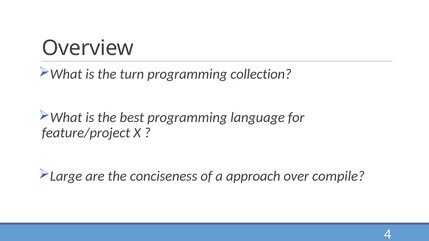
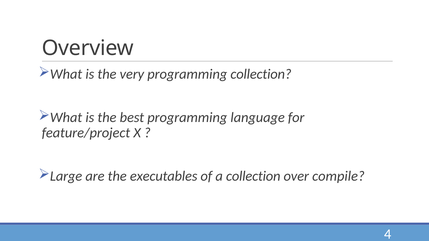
turn: turn -> very
conciseness: conciseness -> executables
a approach: approach -> collection
